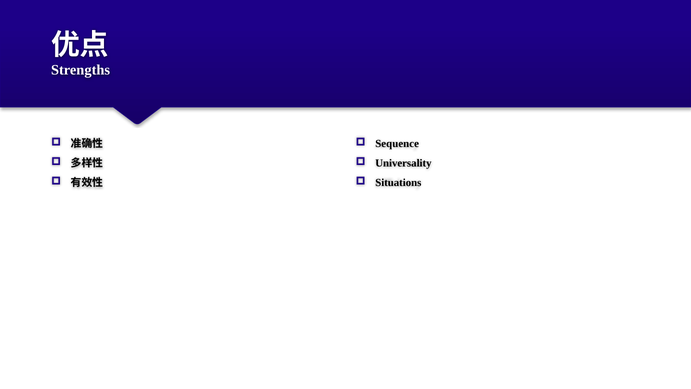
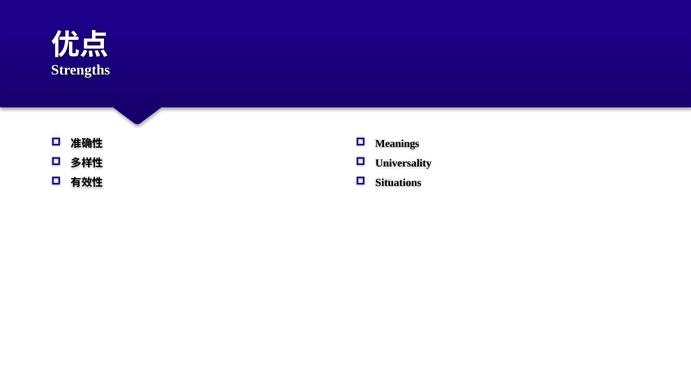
Sequence: Sequence -> Meanings
